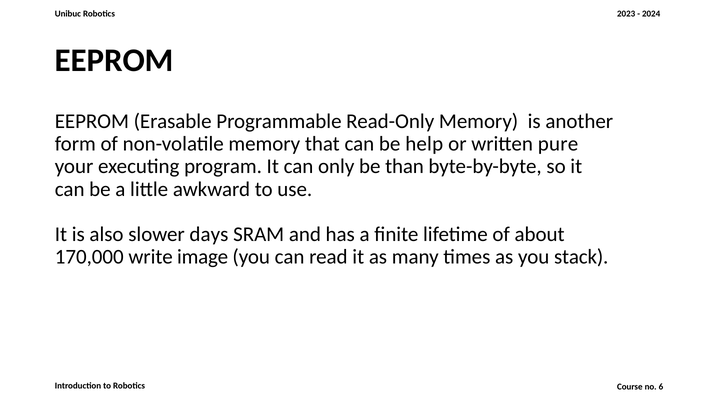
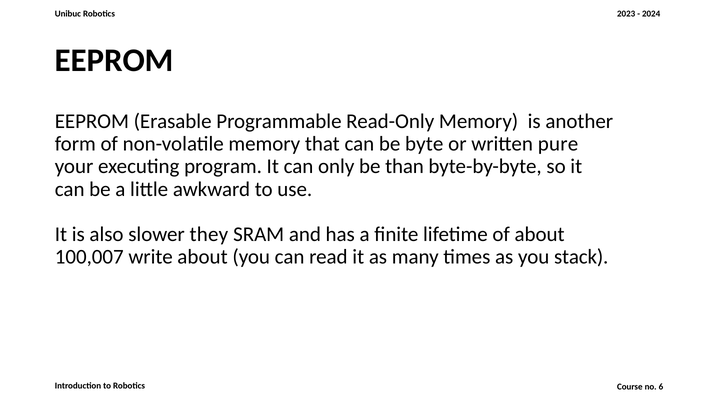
help: help -> byte
days: days -> they
170,000: 170,000 -> 100,007
write image: image -> about
